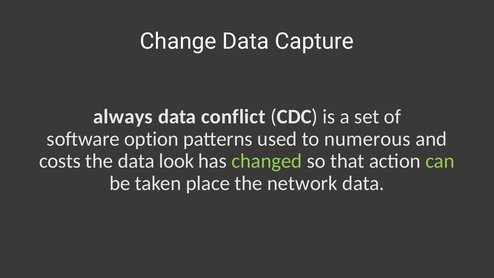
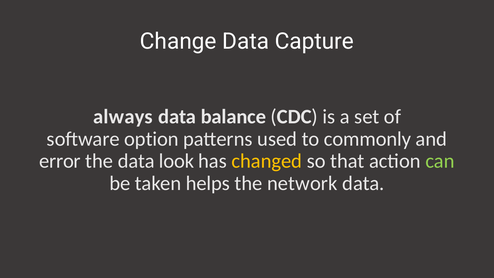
conflict: conflict -> balance
numerous: numerous -> commonly
costs: costs -> error
changed colour: light green -> yellow
place: place -> helps
